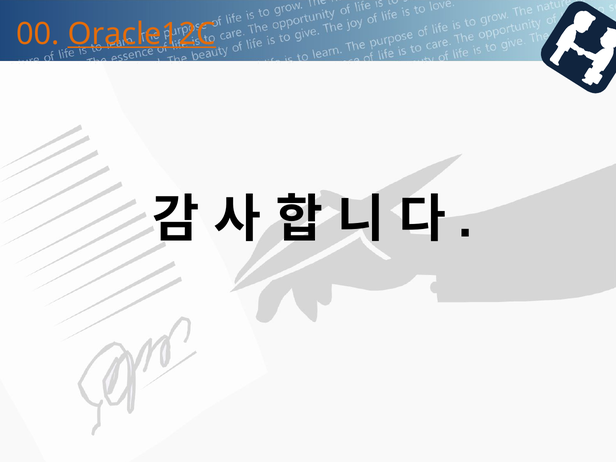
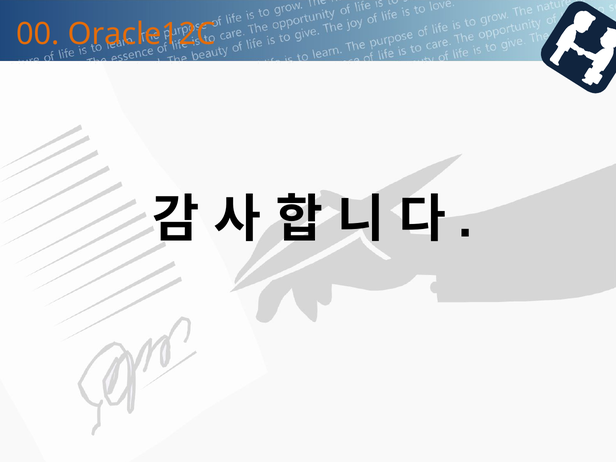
Oracle12C underline: present -> none
